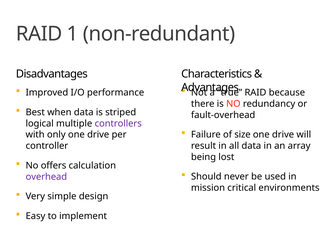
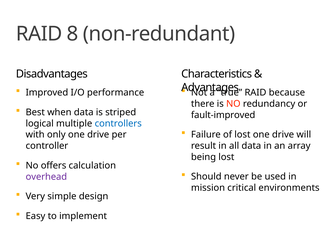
1: 1 -> 8
fault-overhead: fault-overhead -> fault-improved
controllers colour: purple -> blue
of size: size -> lost
